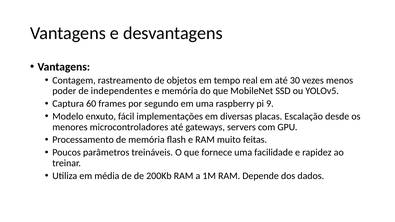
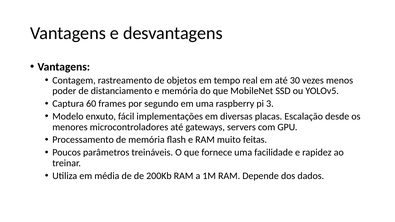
independentes: independentes -> distanciamento
9: 9 -> 3
